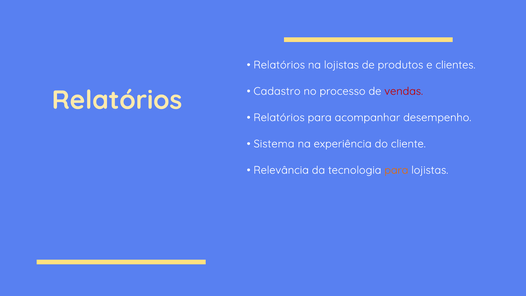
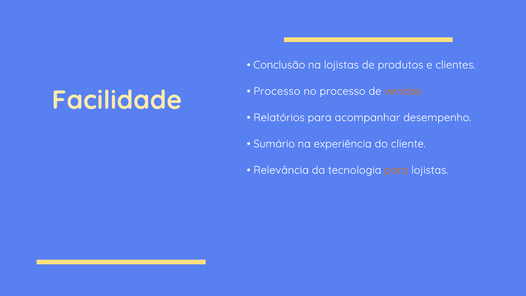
Relatórios at (279, 65): Relatórios -> Conclusão
Cadastro at (277, 91): Cadastro -> Processo
vendas colour: red -> orange
Relatórios at (117, 100): Relatórios -> Facilidade
Sistema: Sistema -> Sumário
